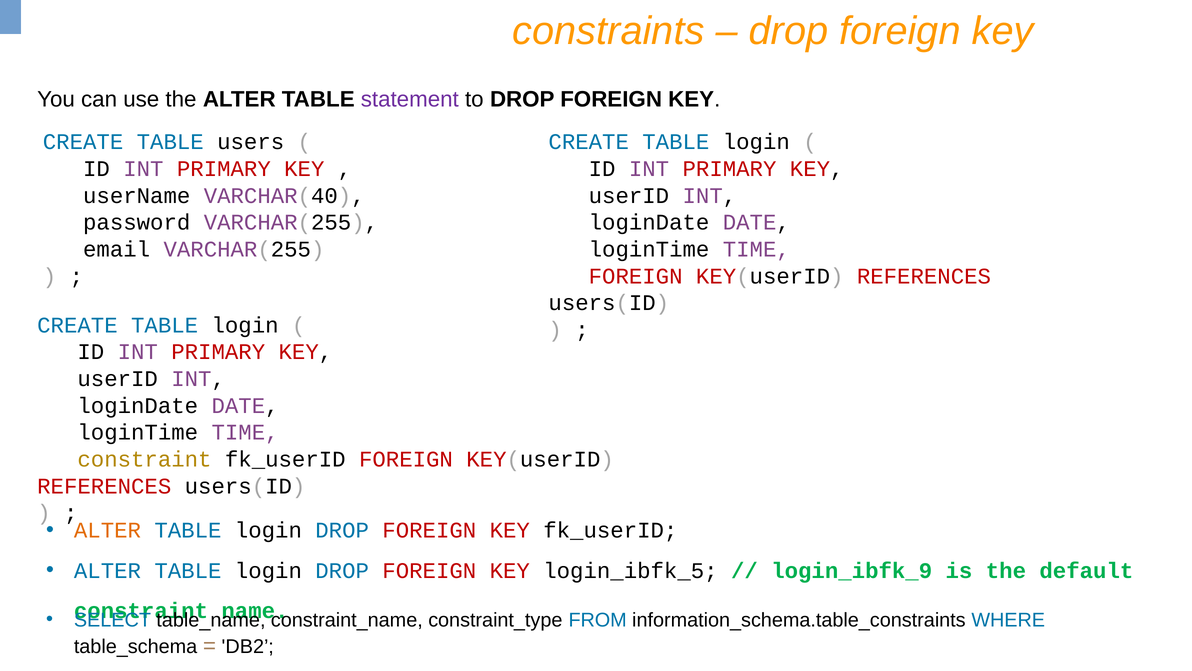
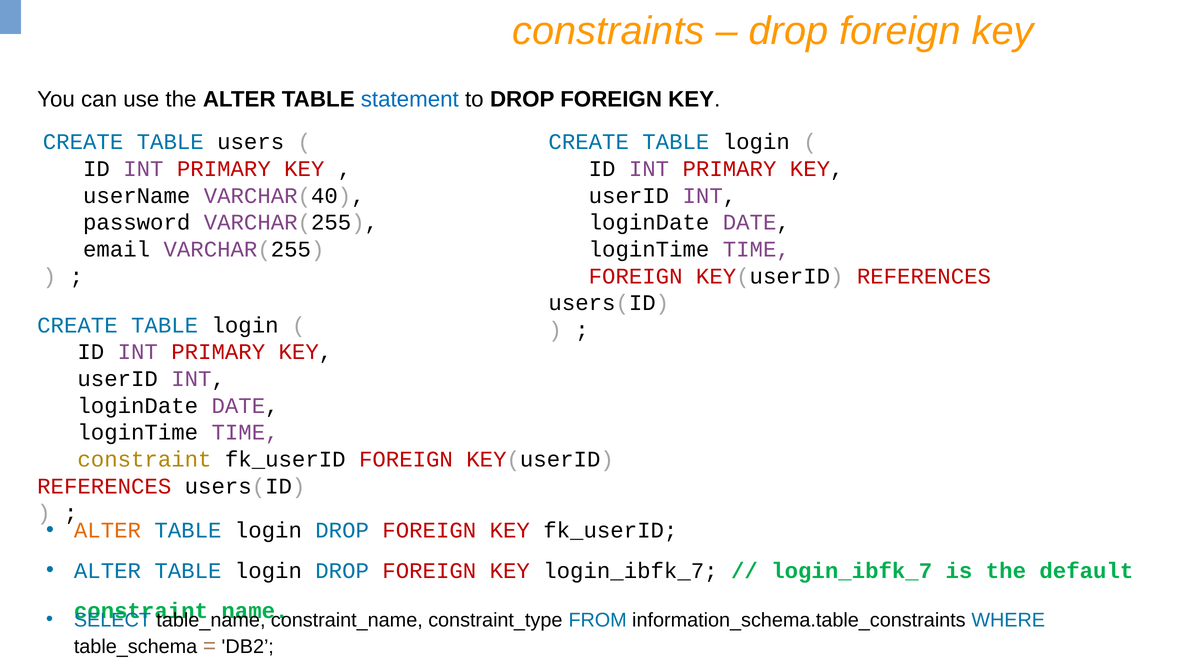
statement colour: purple -> blue
KEY login_ibfk_5: login_ibfk_5 -> login_ibfk_7
login_ibfk_9 at (852, 570): login_ibfk_9 -> login_ibfk_7
